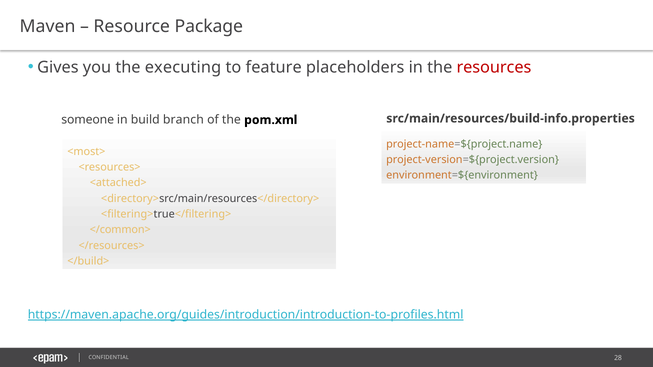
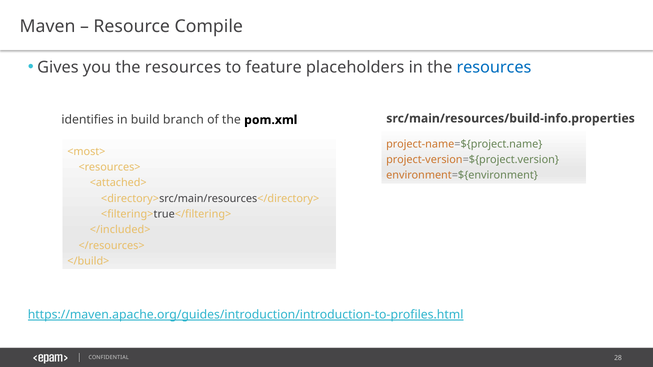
Package: Package -> Compile
you the executing: executing -> resources
resources at (494, 67) colour: red -> blue
someone: someone -> identifies
</common>: </common> -> </included>
